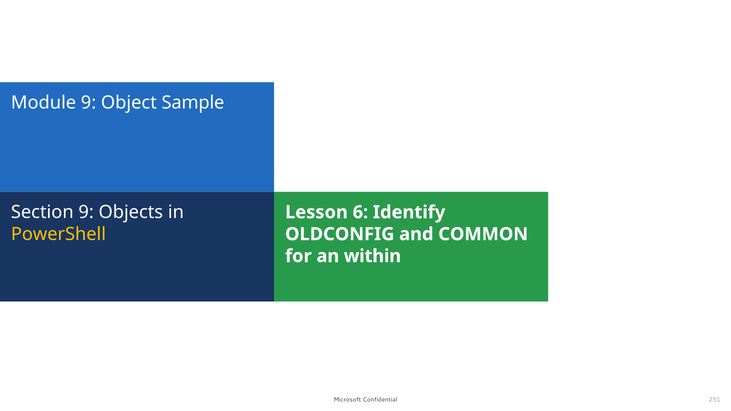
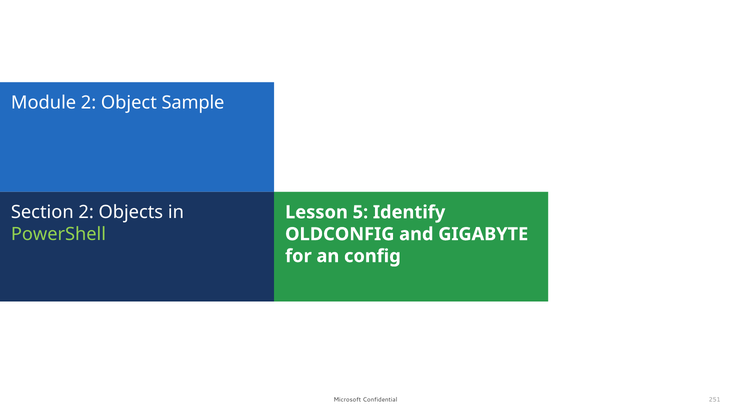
Module 9: 9 -> 2
Section 9: 9 -> 2
6: 6 -> 5
PowerShell colour: yellow -> light green
COMMON: COMMON -> GIGABYTE
within: within -> config
